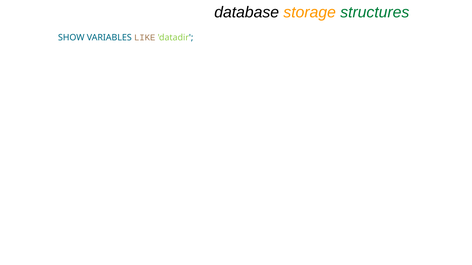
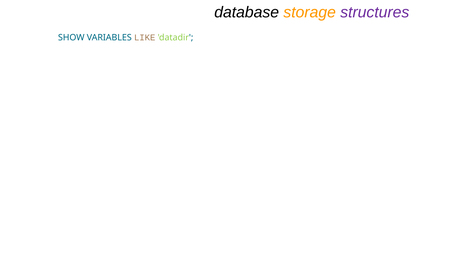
structures colour: green -> purple
